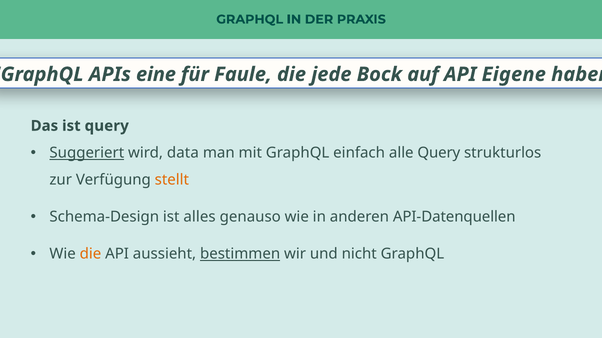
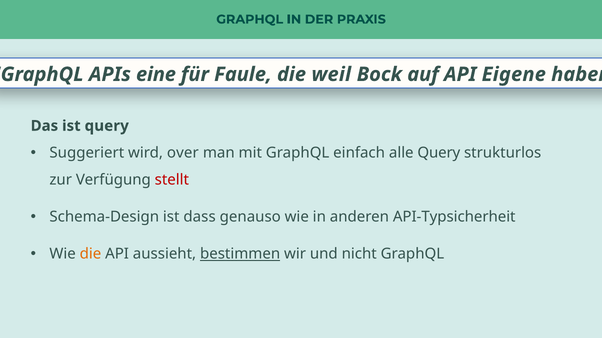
jede: jede -> weil
Suggeriert underline: present -> none
data: data -> over
stellt colour: orange -> red
alles: alles -> dass
API-Datenquellen: API-Datenquellen -> API-Typsicherheit
